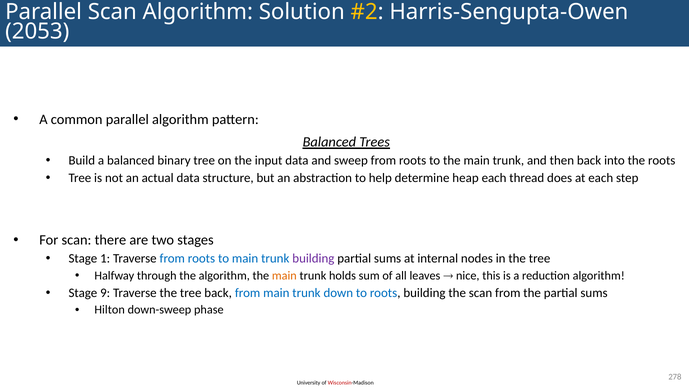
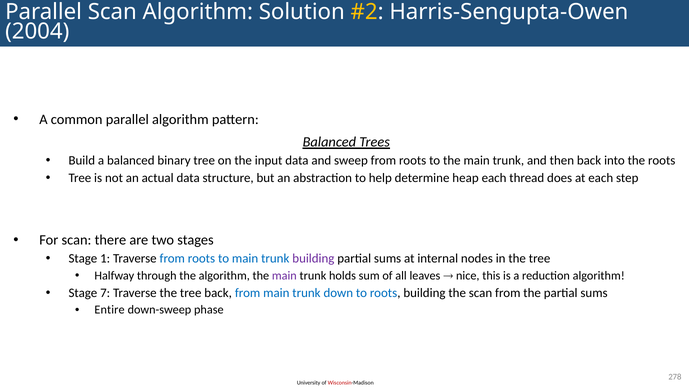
2053: 2053 -> 2004
main at (284, 275) colour: orange -> purple
9: 9 -> 7
Hilton: Hilton -> Entire
